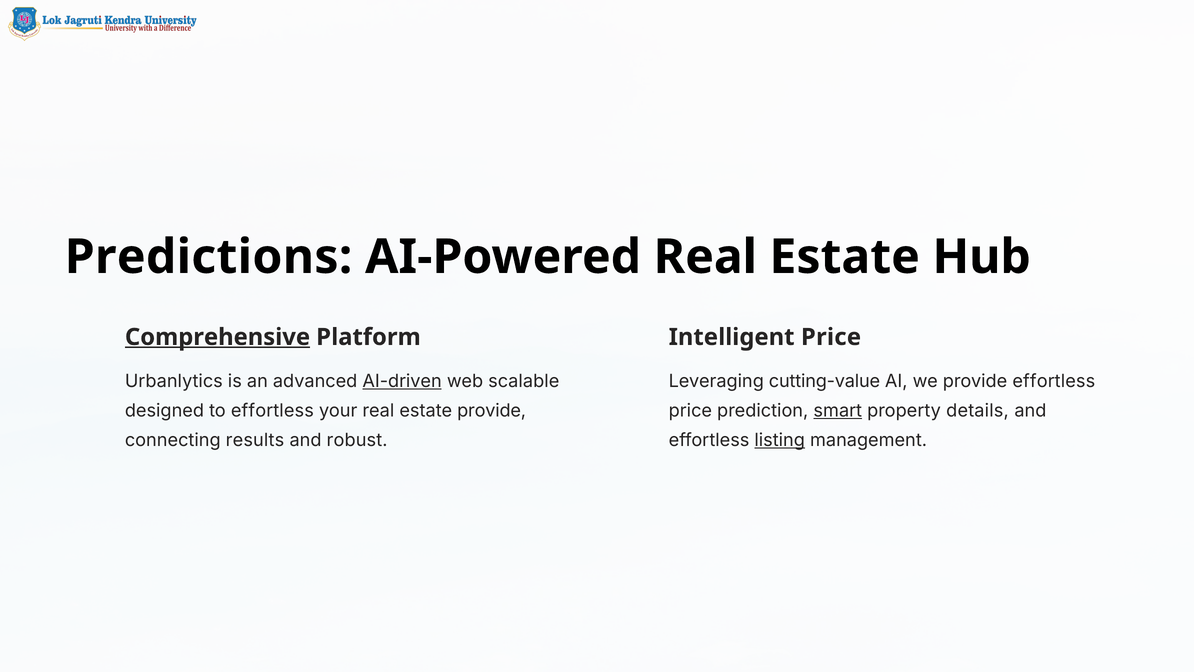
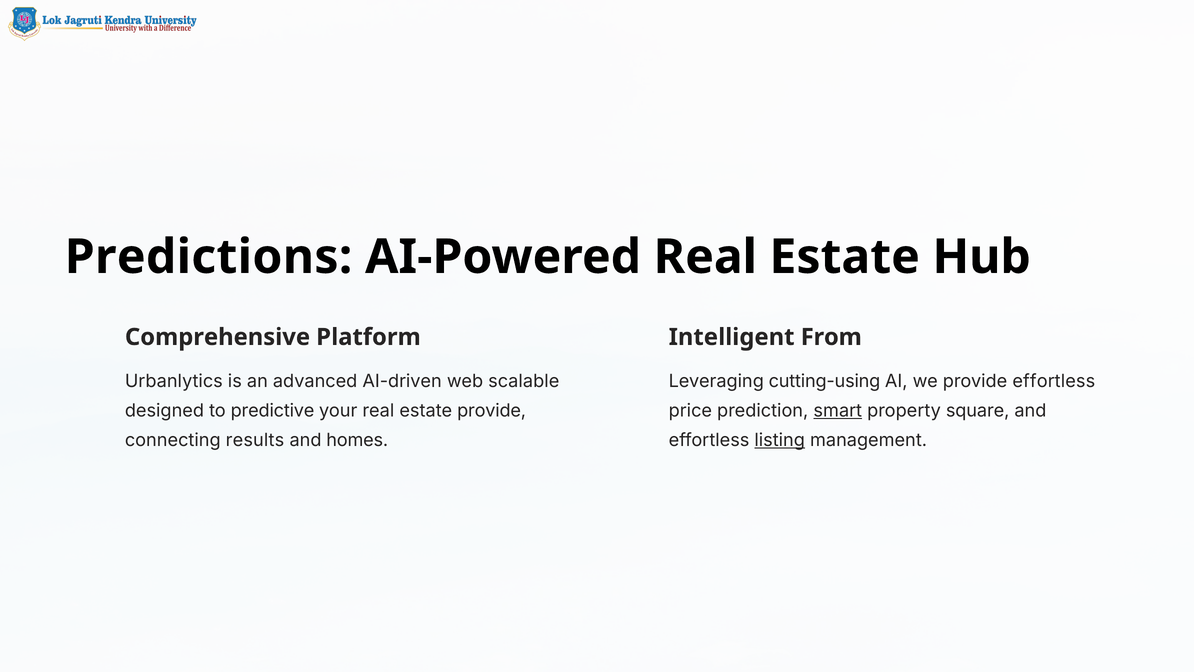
Comprehensive underline: present -> none
Intelligent Price: Price -> From
AI-driven underline: present -> none
cutting-value: cutting-value -> cutting-using
to effortless: effortless -> predictive
details: details -> square
robust: robust -> homes
